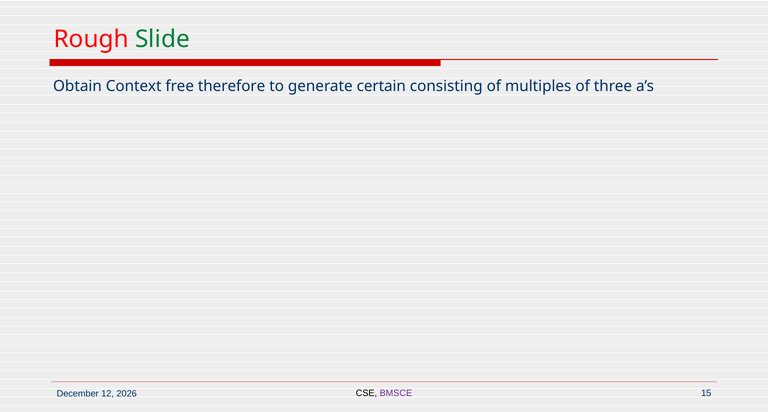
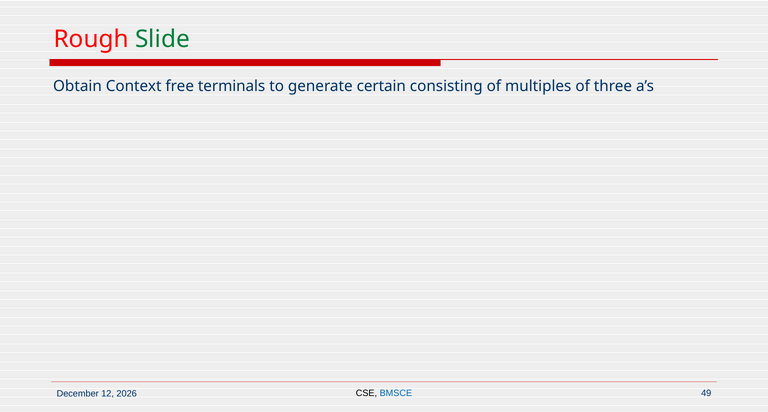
therefore: therefore -> terminals
BMSCE colour: purple -> blue
15: 15 -> 49
